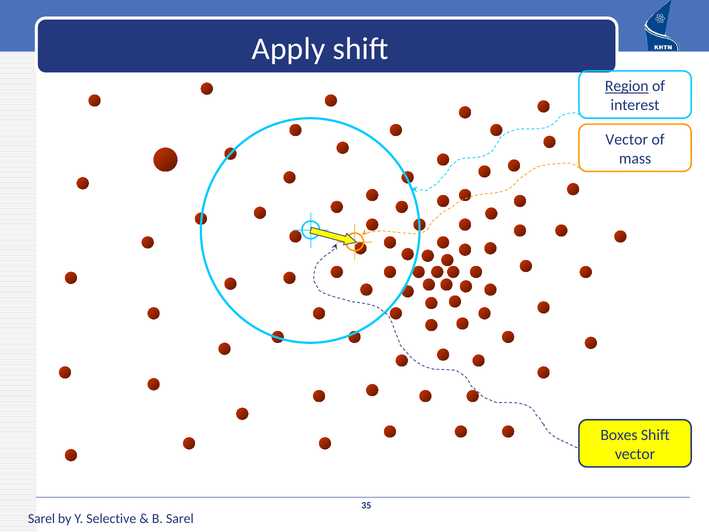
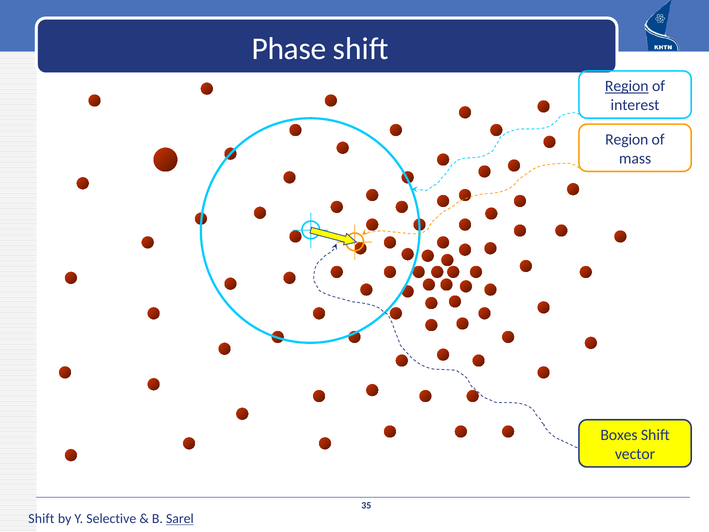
Apply: Apply -> Phase
Vector at (627, 139): Vector -> Region
Sarel at (41, 519): Sarel -> Shift
Sarel at (180, 519) underline: none -> present
